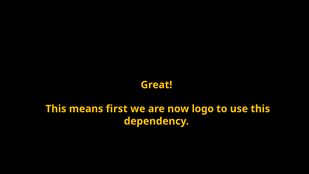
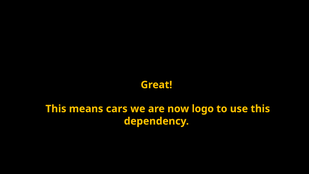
first: first -> cars
